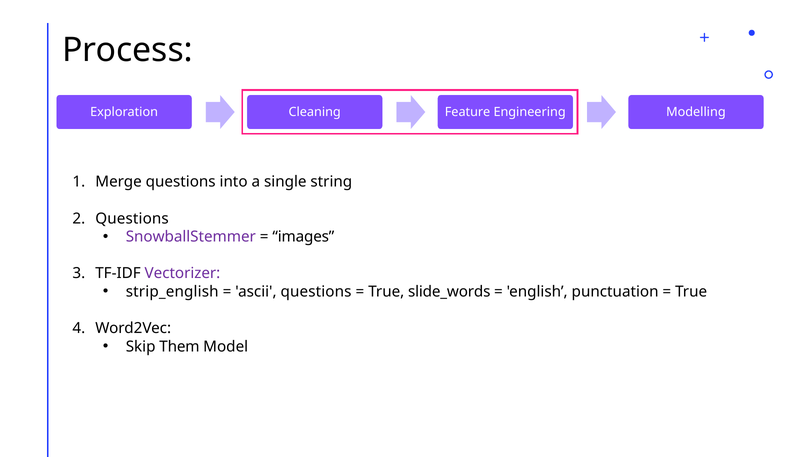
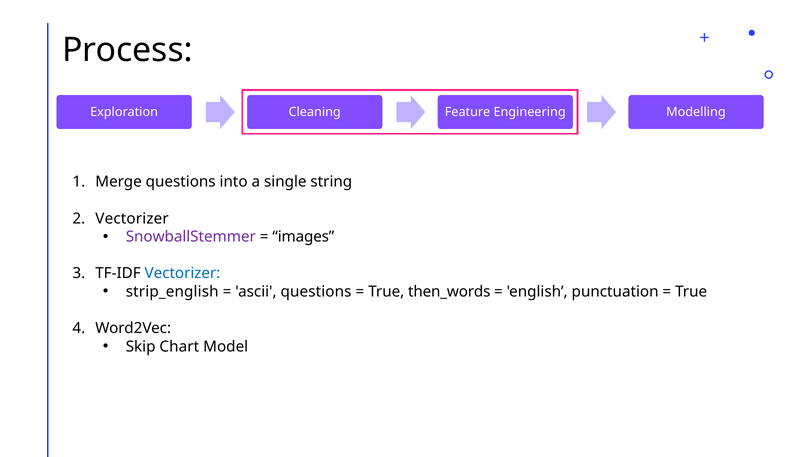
Questions at (132, 218): Questions -> Vectorizer
Vectorizer at (182, 273) colour: purple -> blue
slide_words: slide_words -> then_words
Them: Them -> Chart
